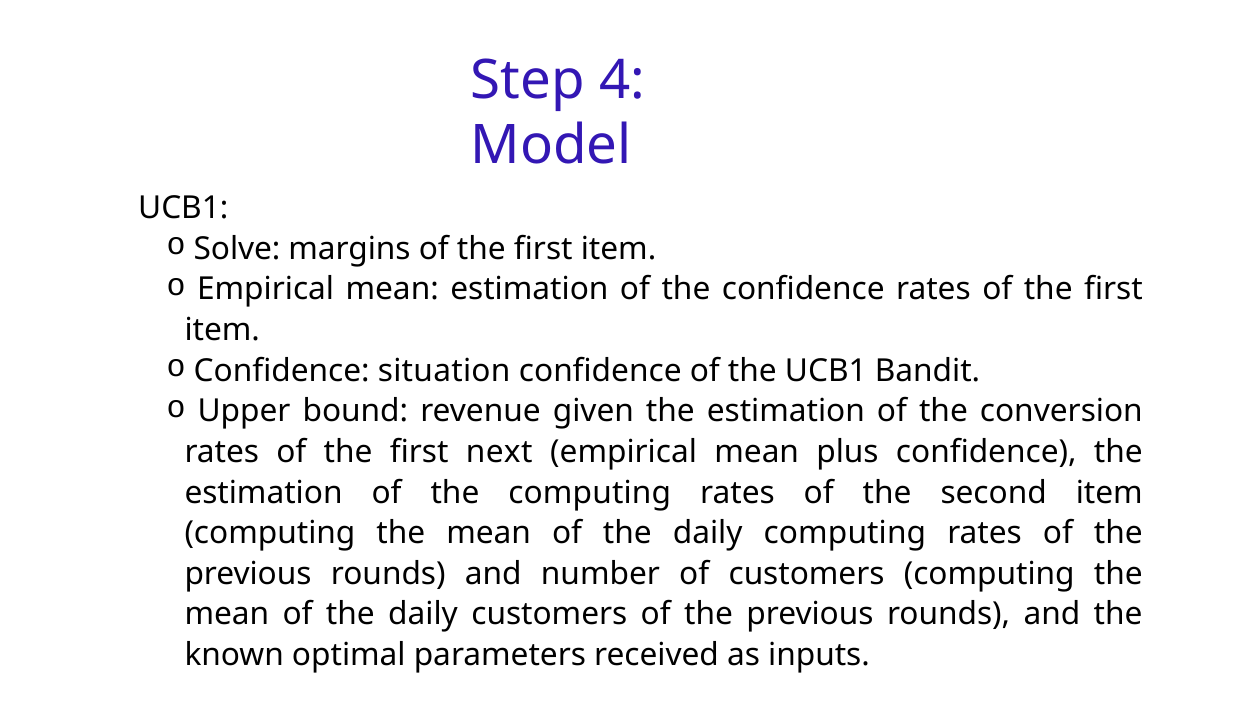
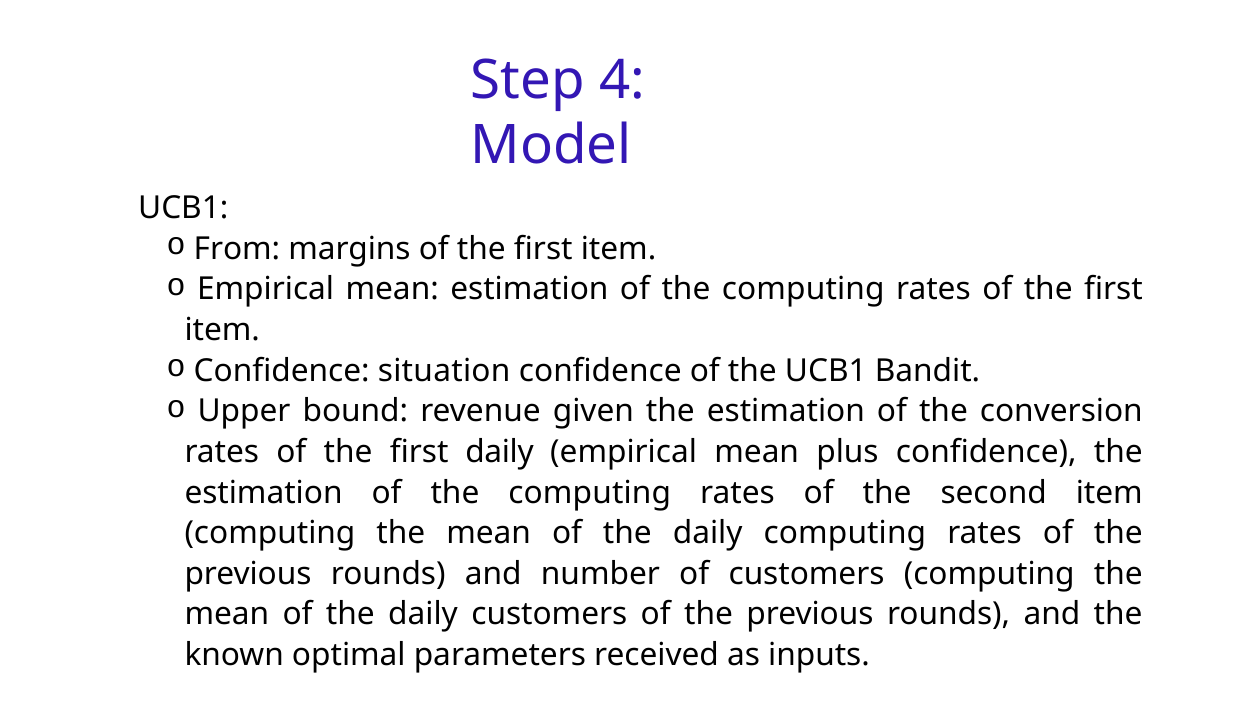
Solve: Solve -> From
confidence at (803, 289): confidence -> computing
first next: next -> daily
